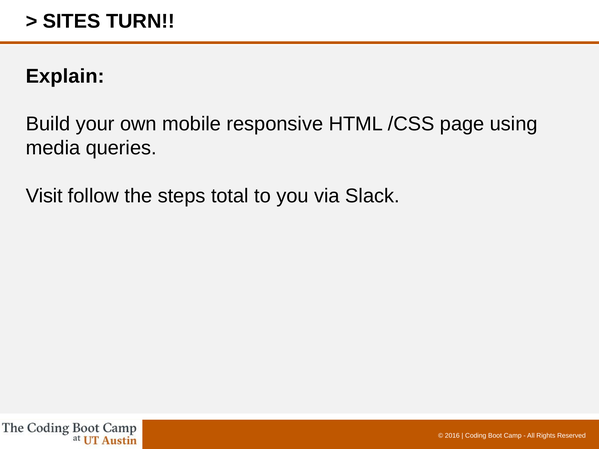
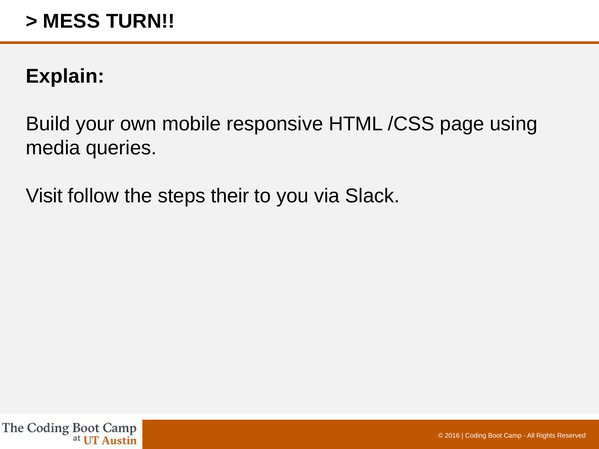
SITES: SITES -> MESS
total: total -> their
